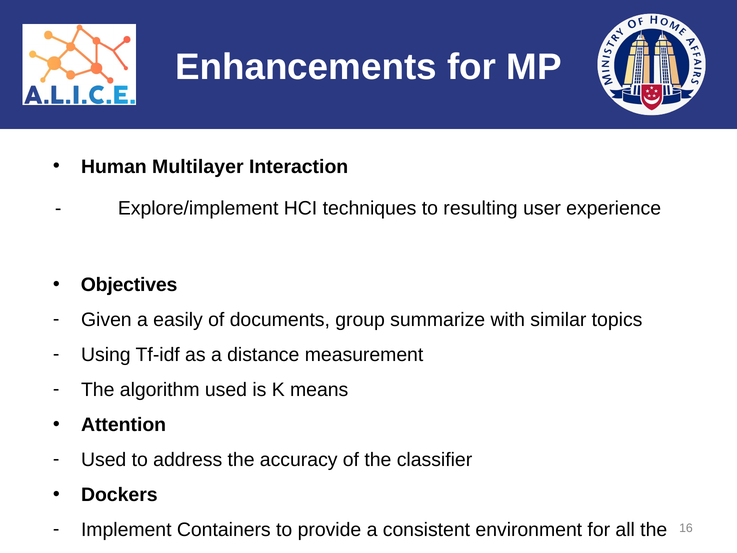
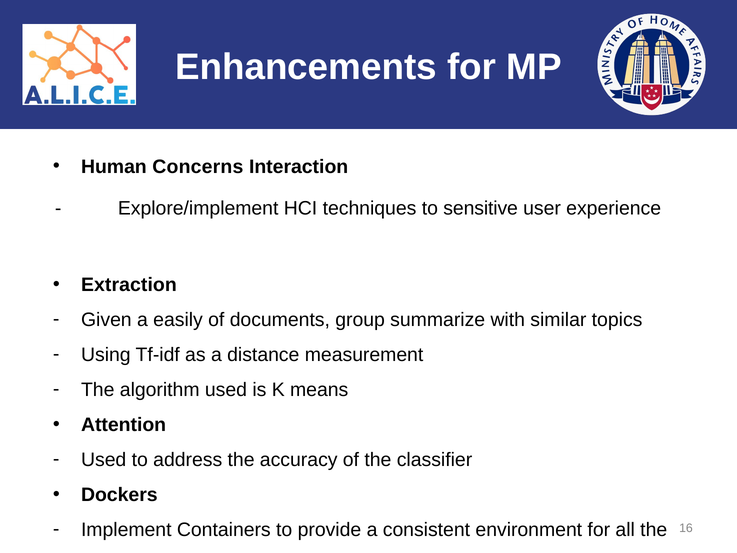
Multilayer: Multilayer -> Concerns
resulting: resulting -> sensitive
Objectives: Objectives -> Extraction
